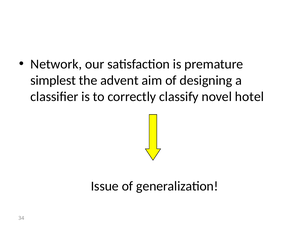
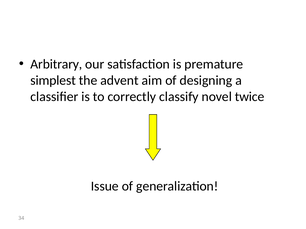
Network: Network -> Arbitrary
hotel: hotel -> twice
